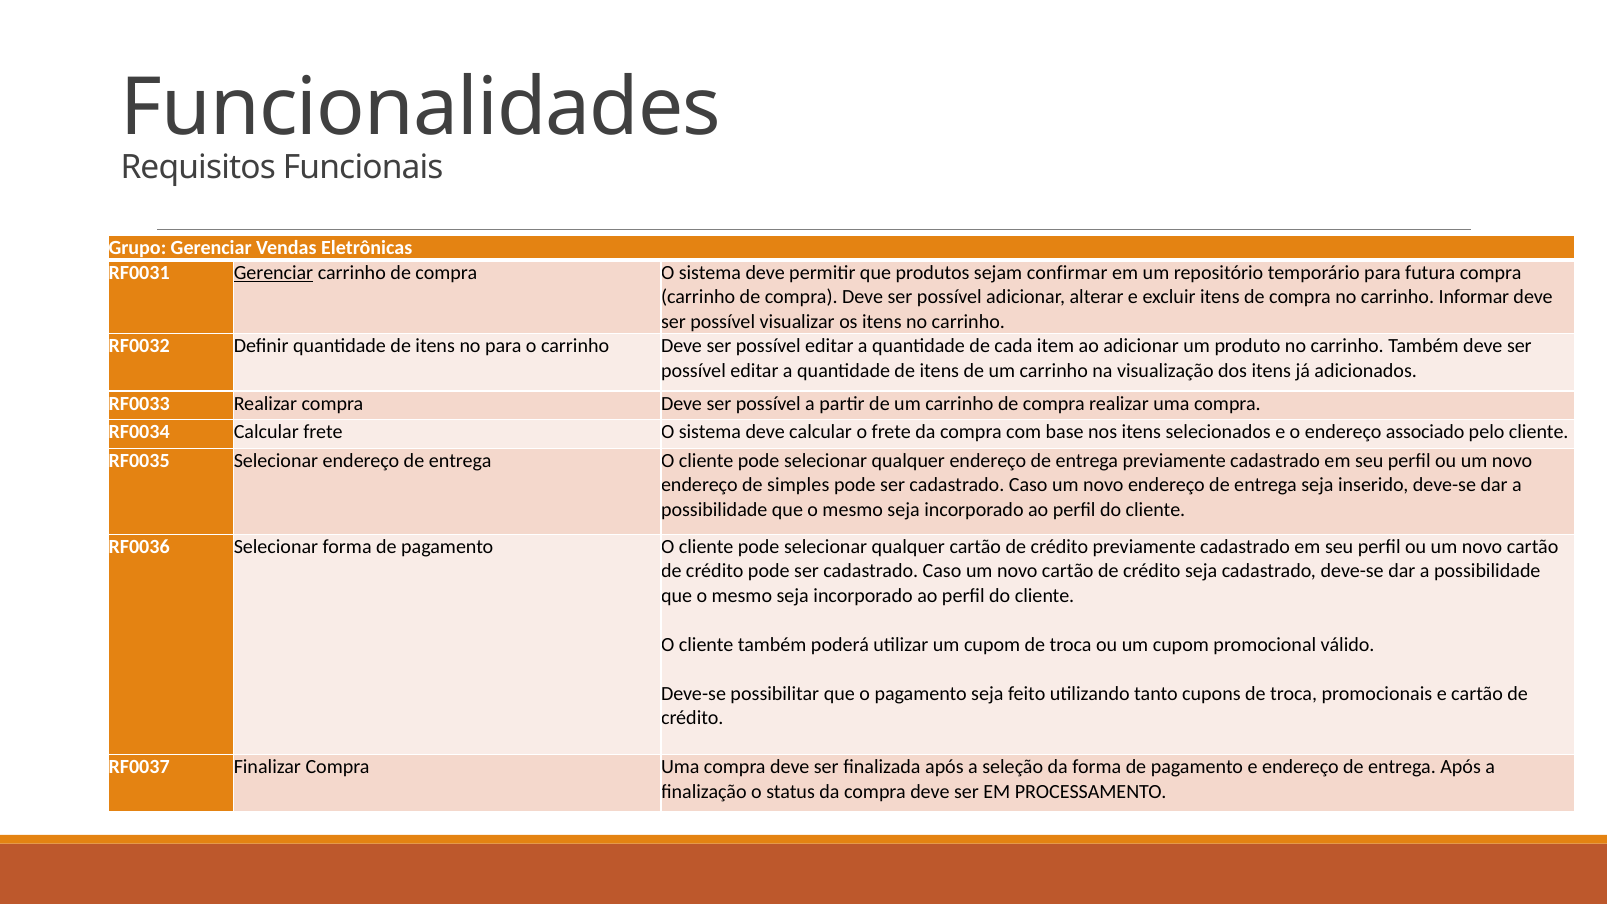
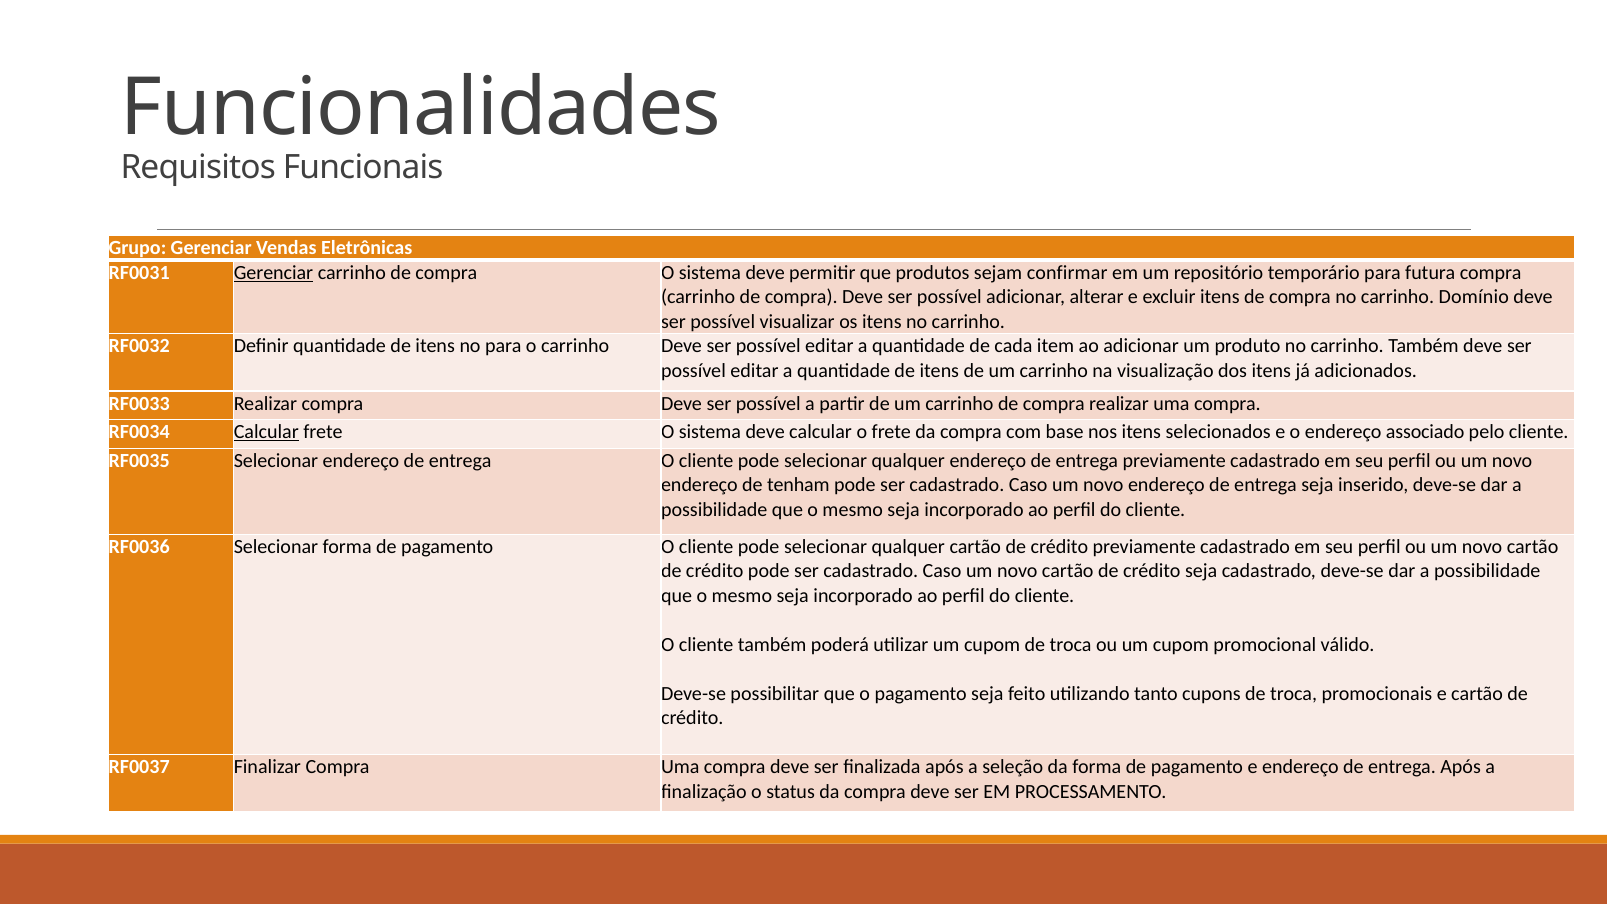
Informar: Informar -> Domínio
Calcular at (266, 432) underline: none -> present
simples: simples -> tenham
